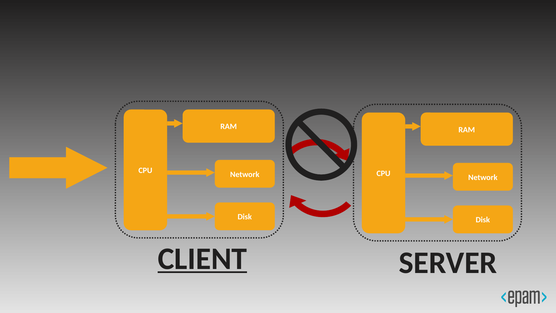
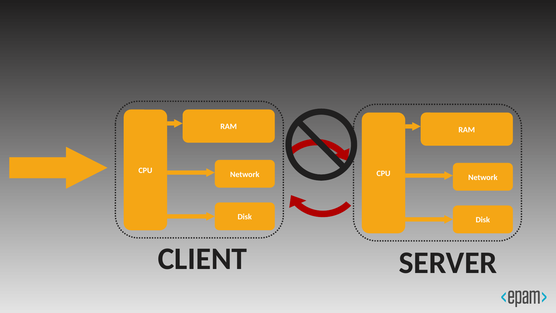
CLIENT underline: present -> none
